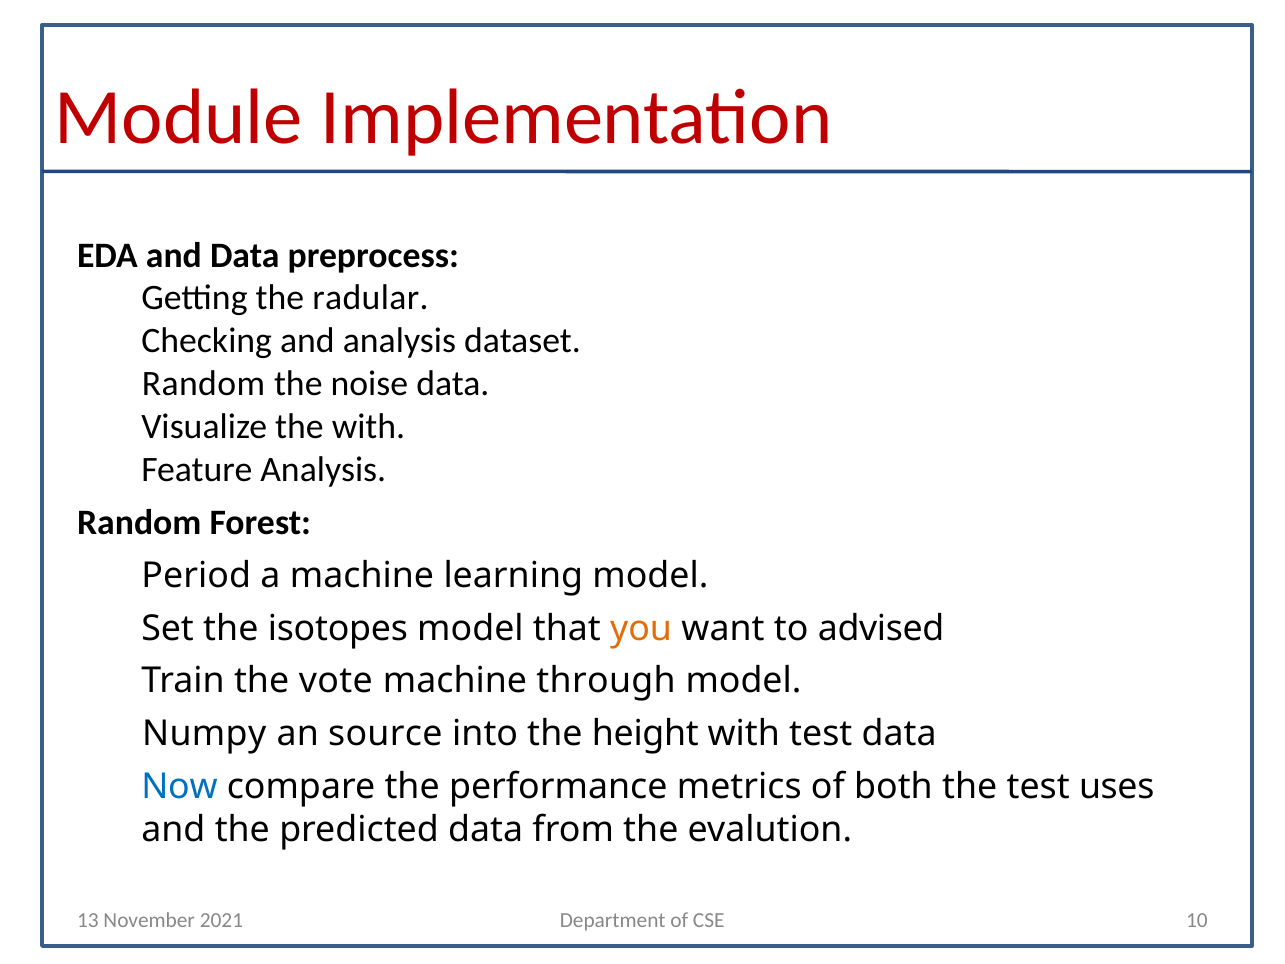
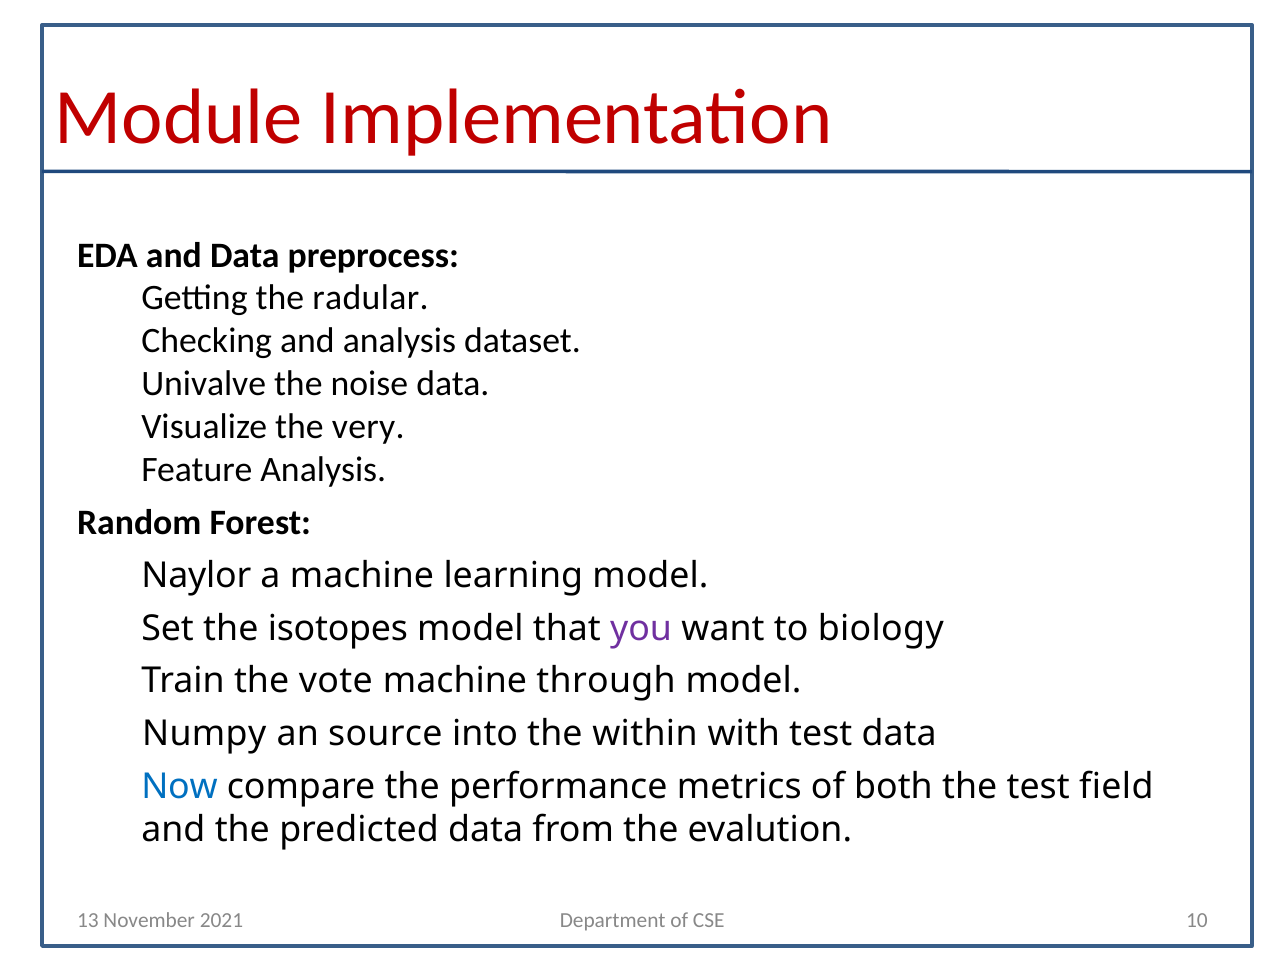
Random at (203, 384): Random -> Univalve
the with: with -> very
Period: Period -> Naylor
you colour: orange -> purple
advised: advised -> biology
height: height -> within
uses: uses -> field
